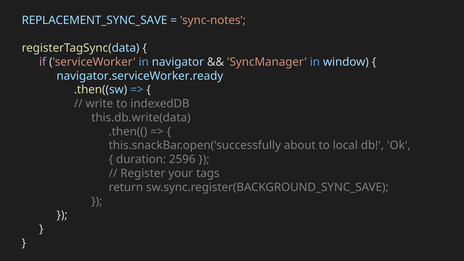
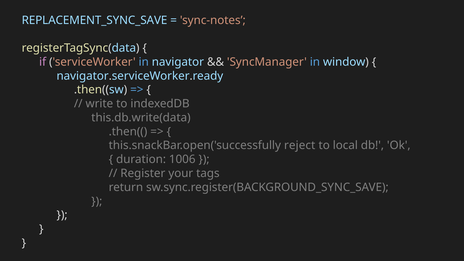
about: about -> reject
2596: 2596 -> 1006
